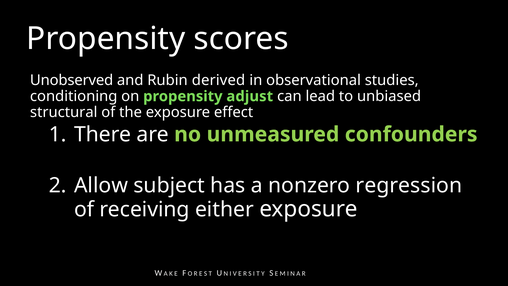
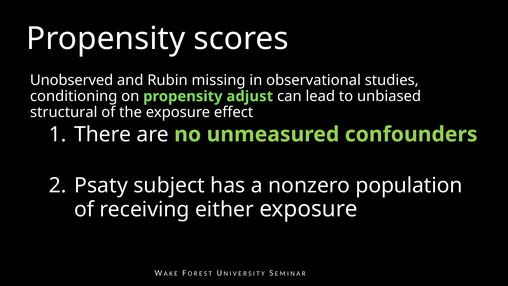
derived: derived -> missing
Allow: Allow -> Psaty
regression: regression -> population
